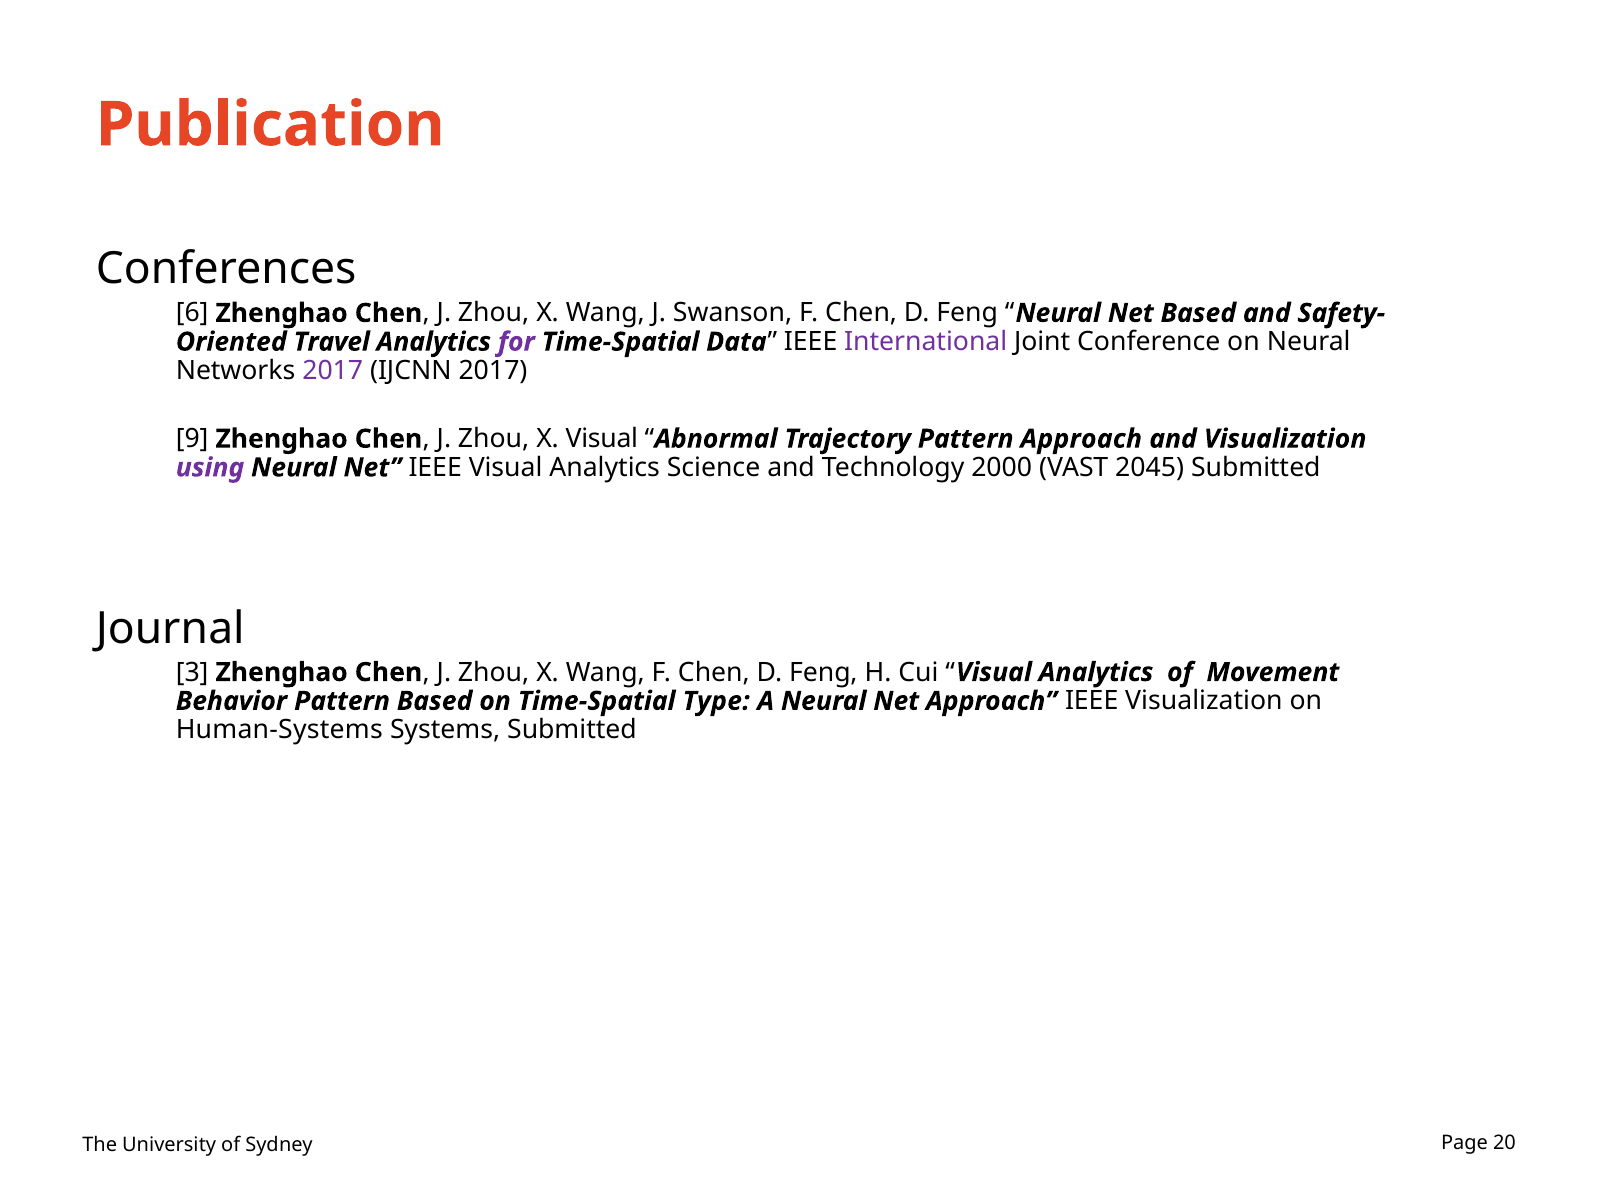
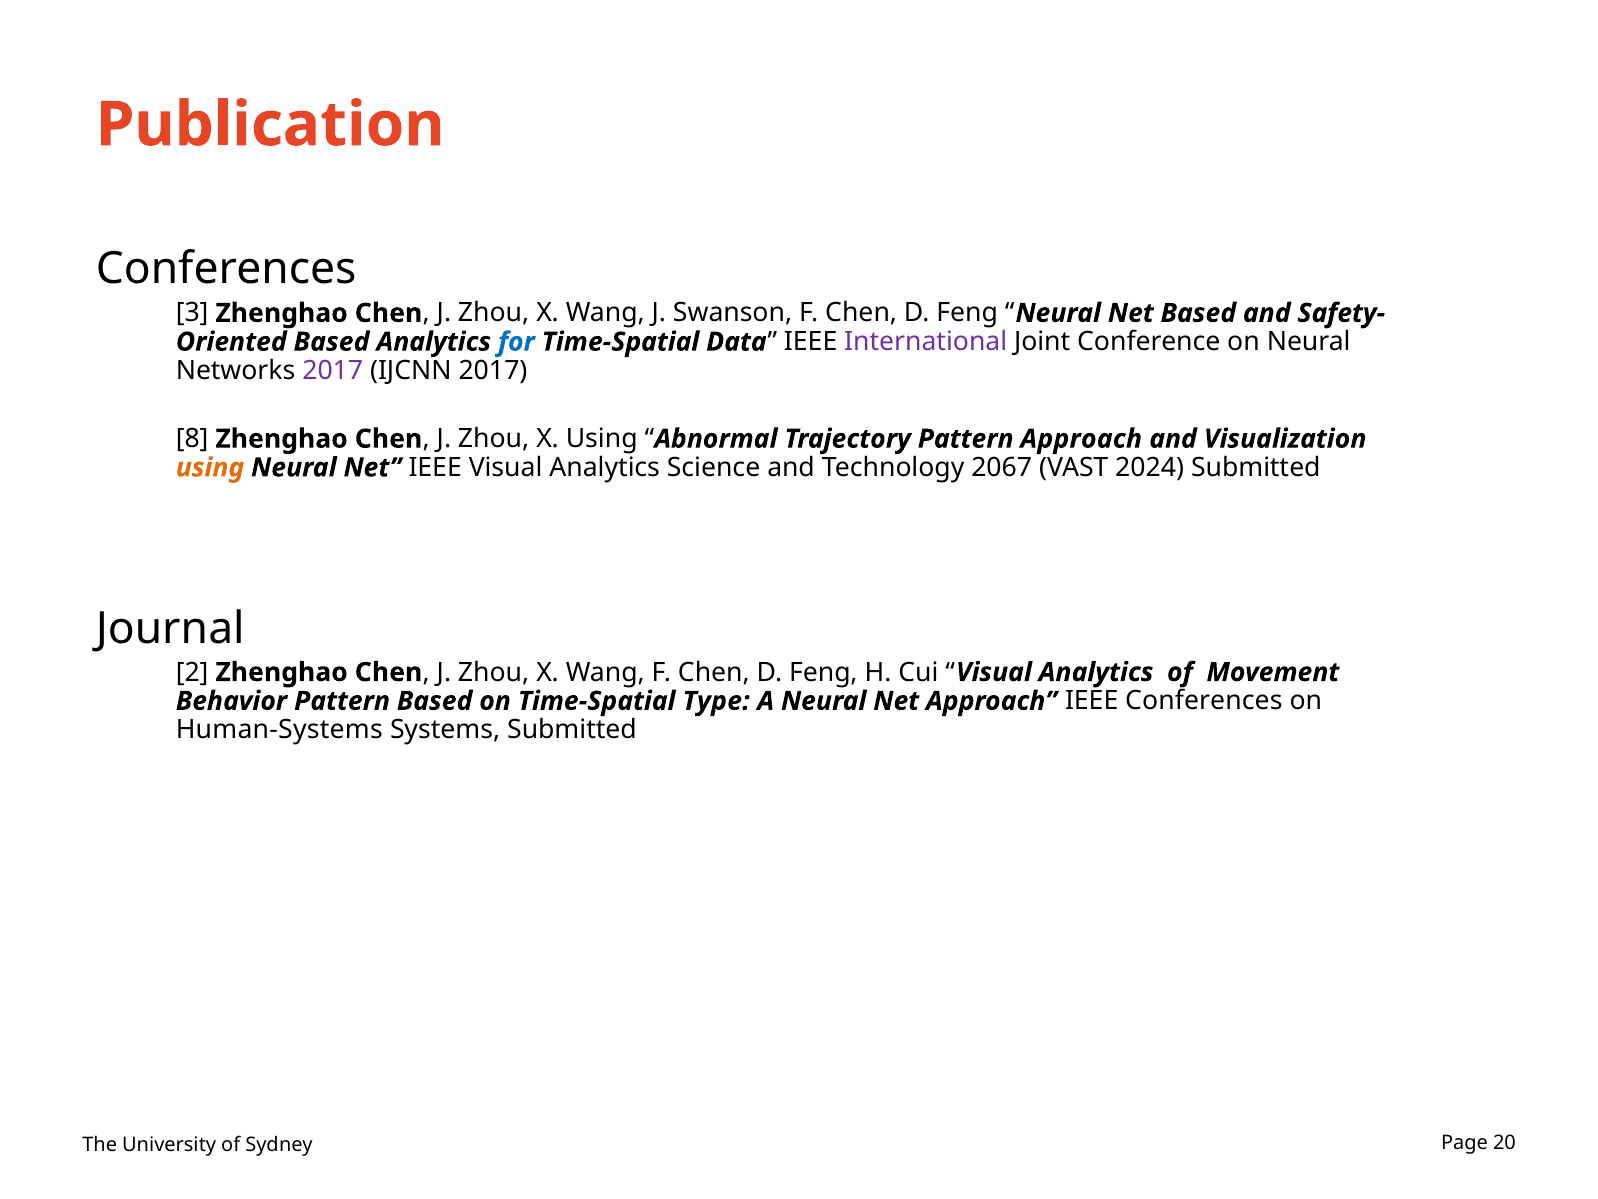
6: 6 -> 3
Travel at (332, 342): Travel -> Based
for colour: purple -> blue
9: 9 -> 8
X Visual: Visual -> Using
using at (210, 467) colour: purple -> orange
2000: 2000 -> 2067
2045: 2045 -> 2024
3: 3 -> 2
IEEE Visualization: Visualization -> Conferences
